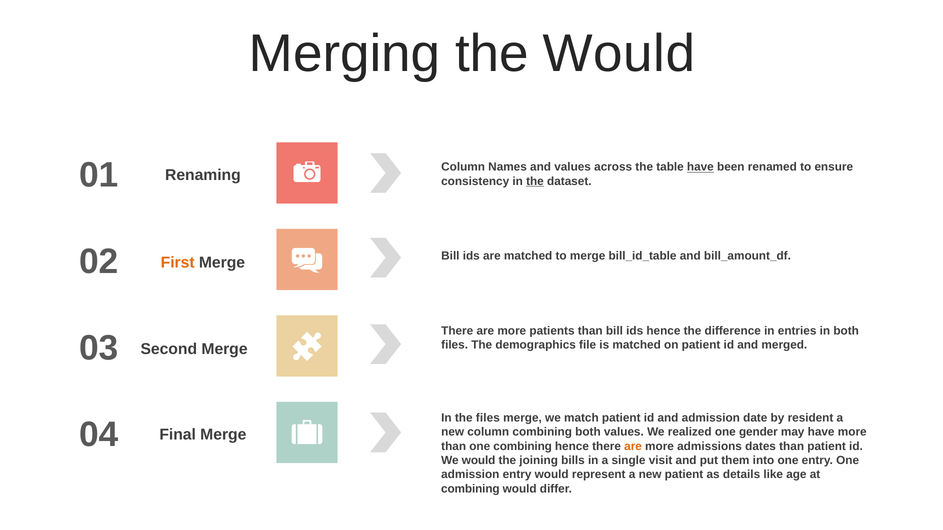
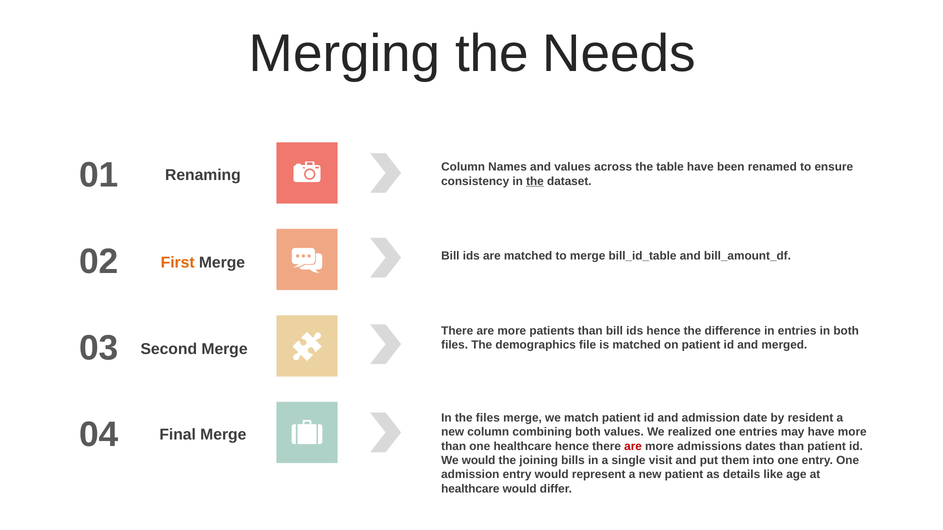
the Would: Would -> Needs
have at (700, 167) underline: present -> none
one gender: gender -> entries
one combining: combining -> healthcare
are at (633, 447) colour: orange -> red
combining at (470, 489): combining -> healthcare
